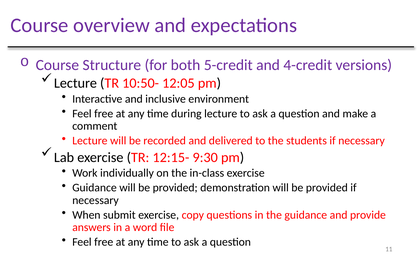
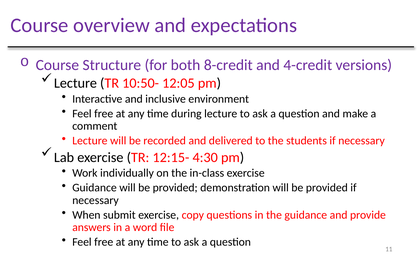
5-credit: 5-credit -> 8-credit
9:30: 9:30 -> 4:30
